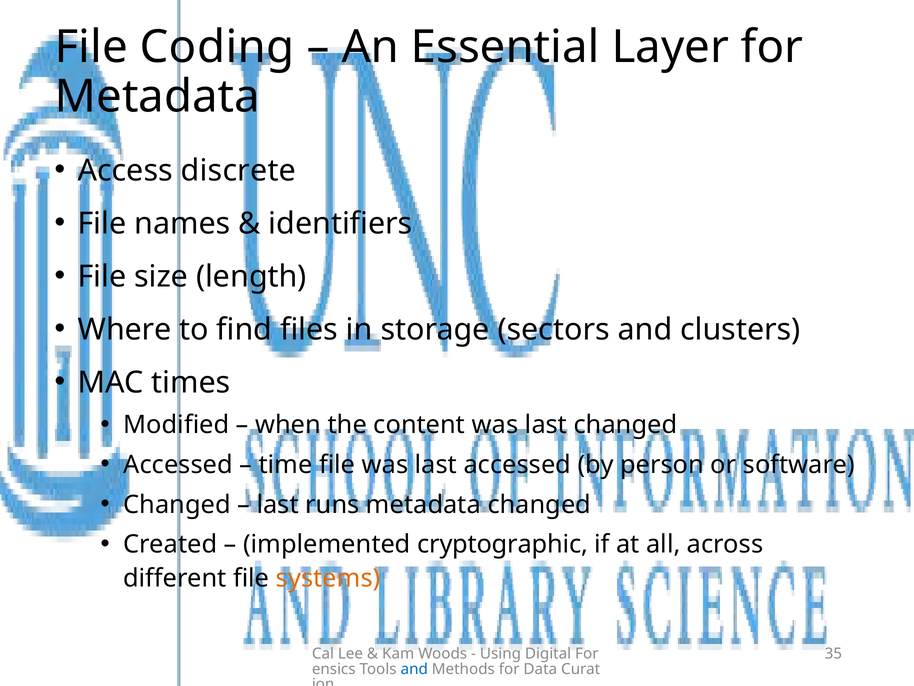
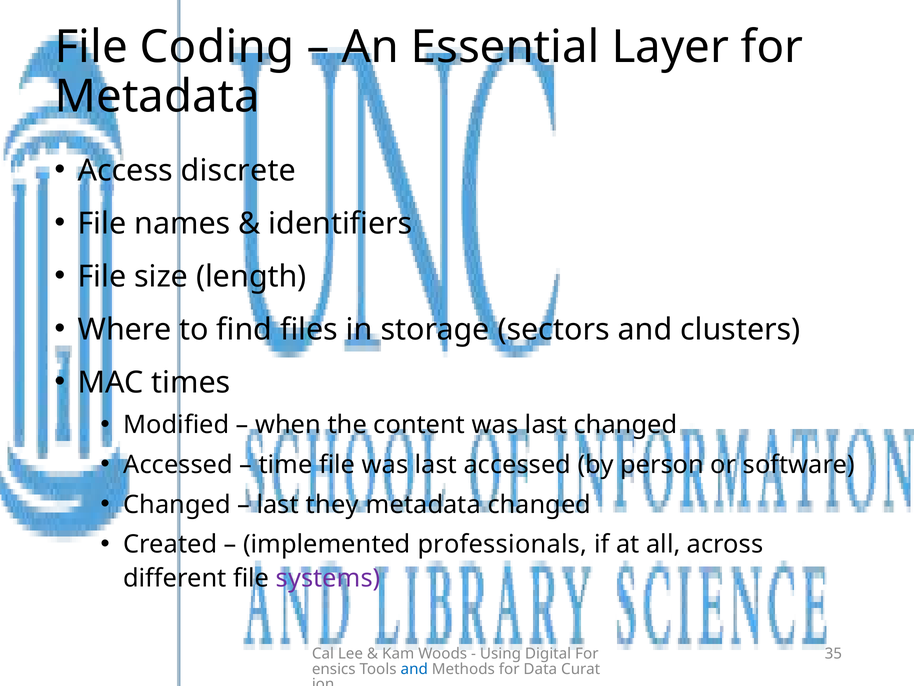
runs: runs -> they
cryptographic: cryptographic -> professionals
systems colour: orange -> purple
